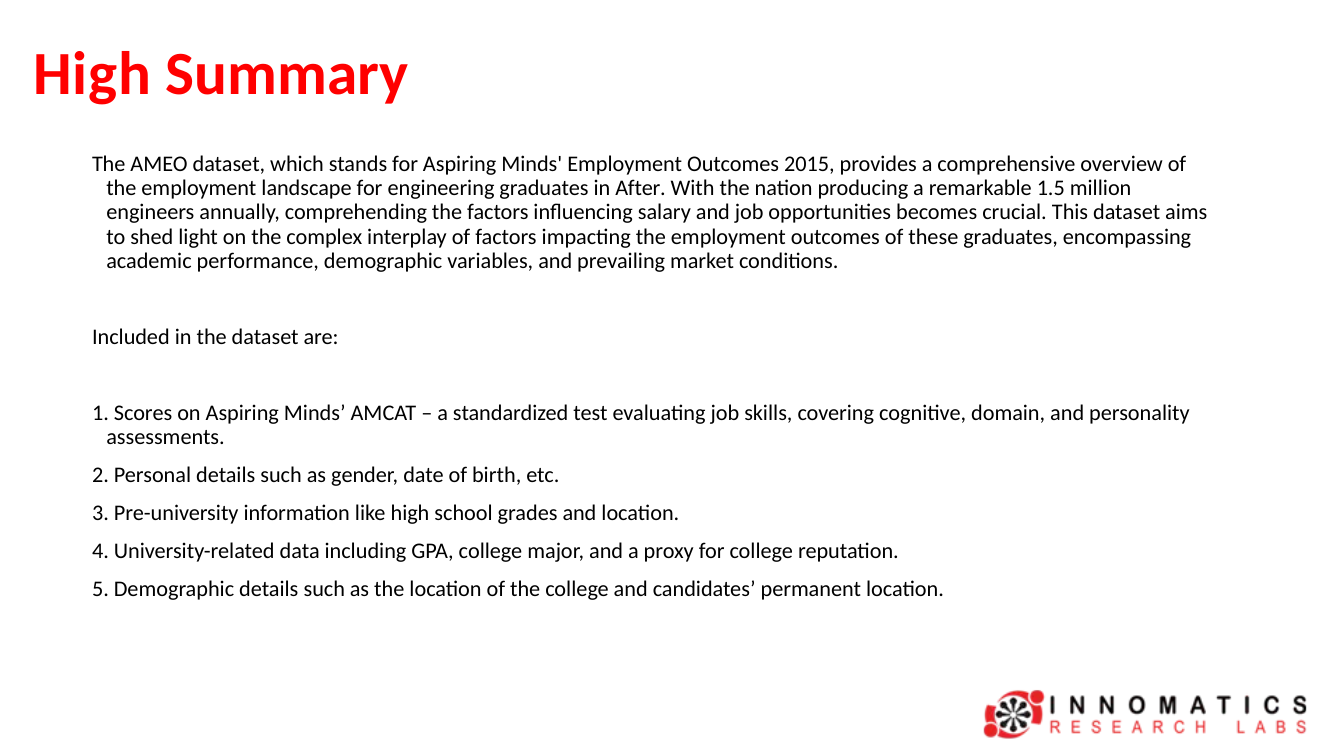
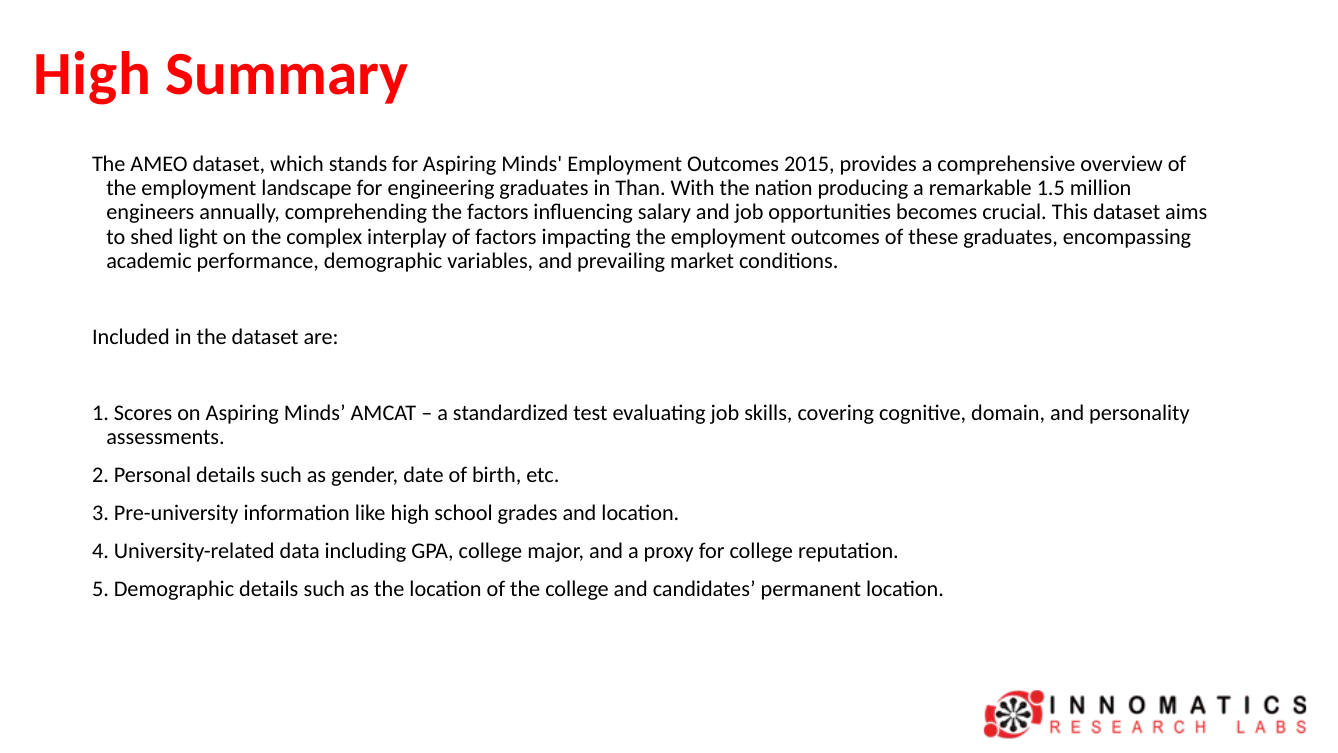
After: After -> Than
